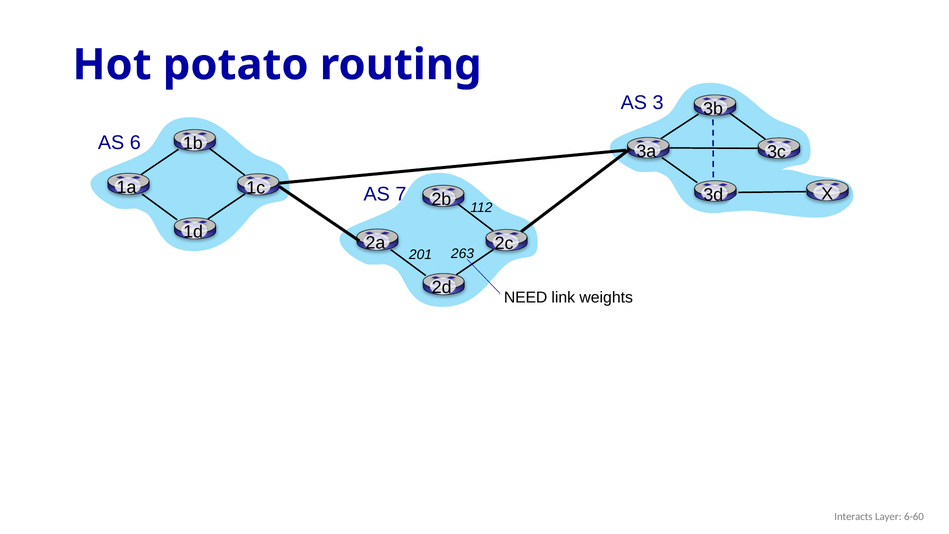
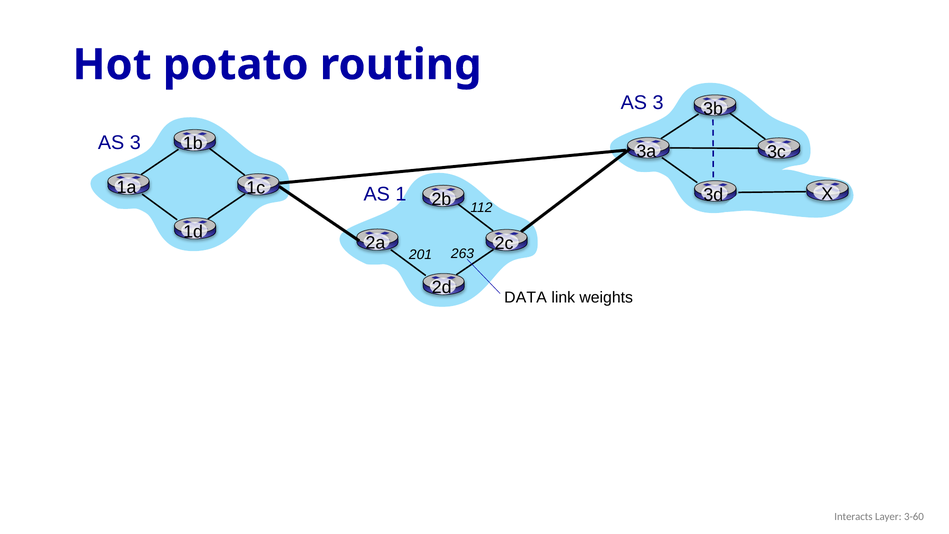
6 at (135, 143): 6 -> 3
7: 7 -> 1
NEED: NEED -> DATA
6-60: 6-60 -> 3-60
